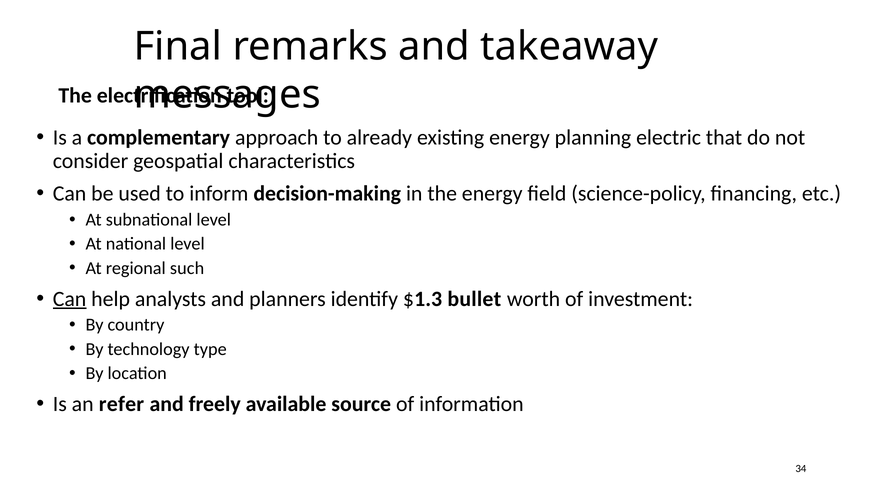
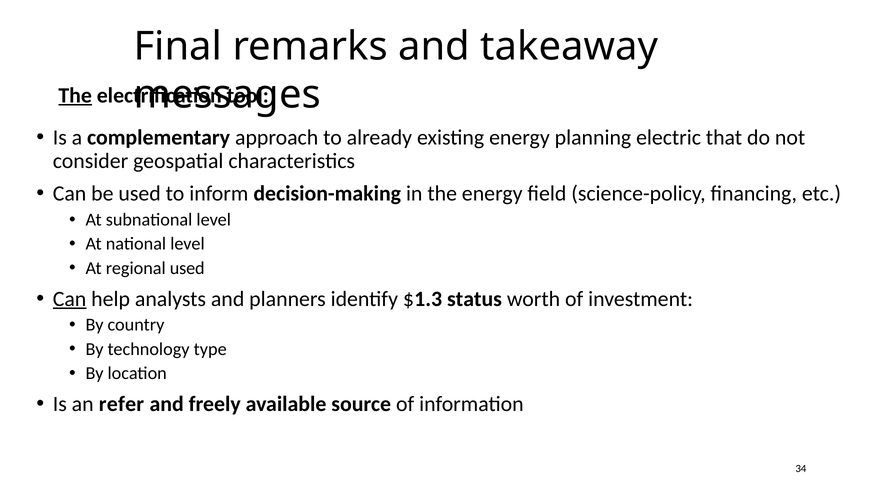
The at (75, 96) underline: none -> present
regional such: such -> used
bullet: bullet -> status
